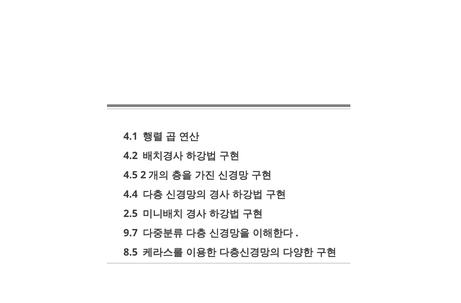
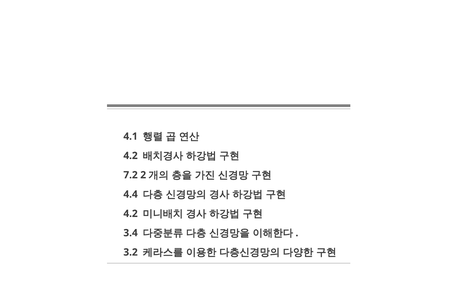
4.5: 4.5 -> 7.2
2.5 at (131, 213): 2.5 -> 4.2
9.7: 9.7 -> 3.4
8.5: 8.5 -> 3.2
